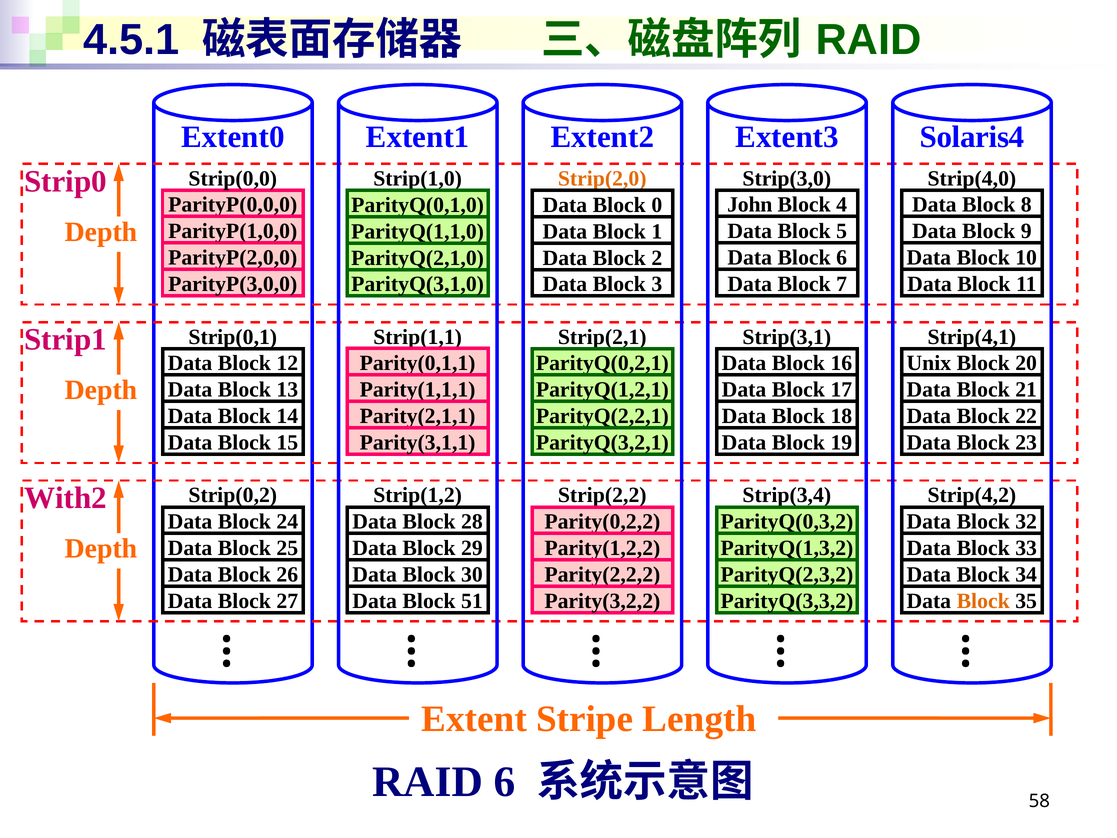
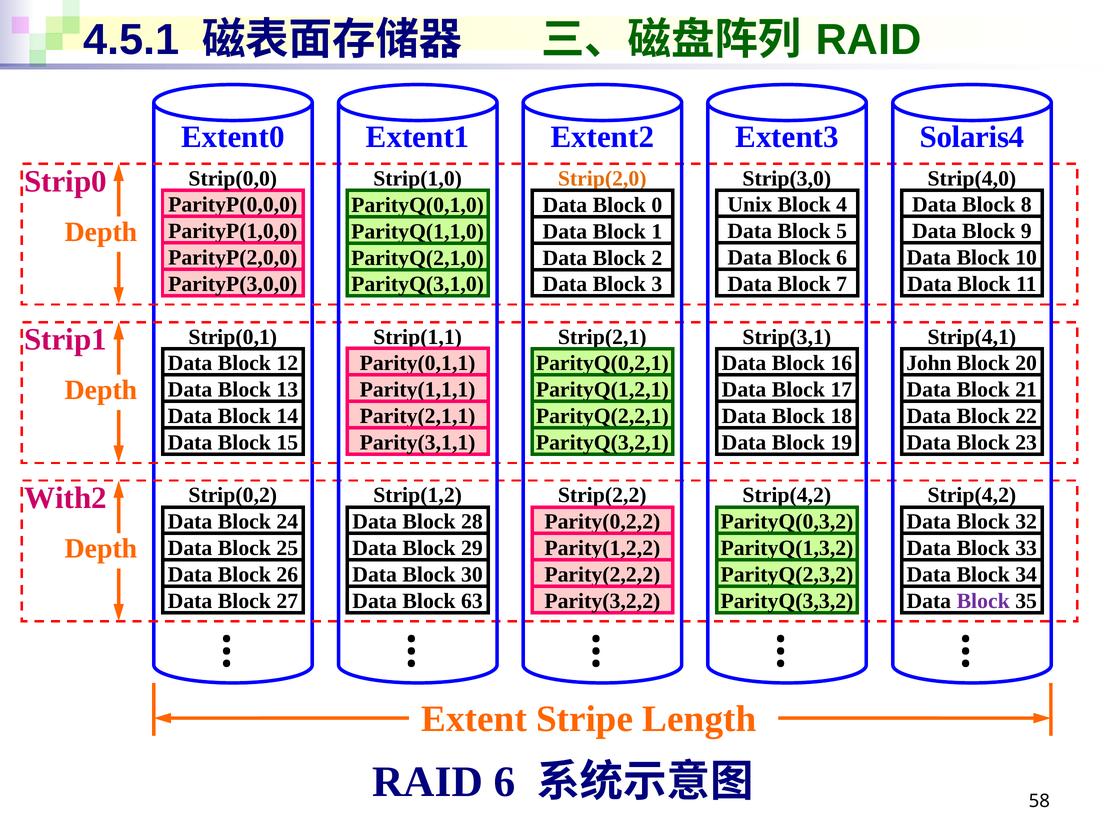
John: John -> Unix
Unix: Unix -> John
Strip(3,4 at (787, 495): Strip(3,4 -> Strip(4,2
51: 51 -> 63
Block at (983, 601) colour: orange -> purple
